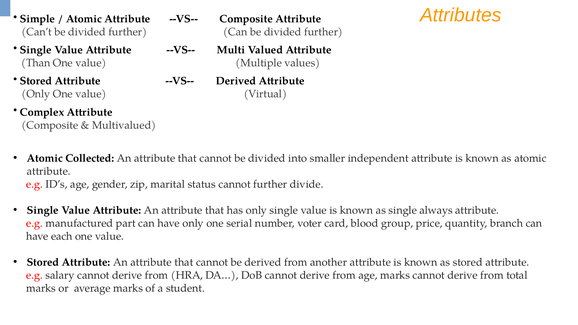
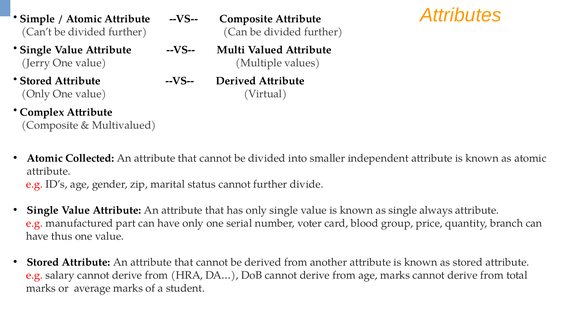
Than: Than -> Jerry
each: each -> thus
